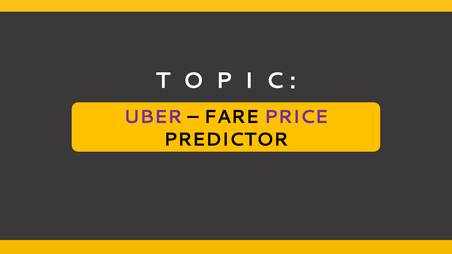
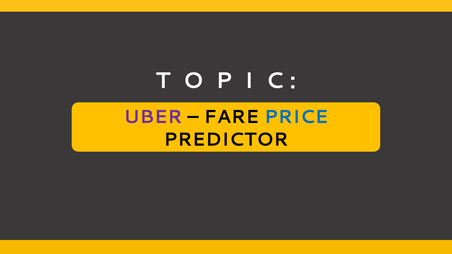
PRICE colour: purple -> blue
